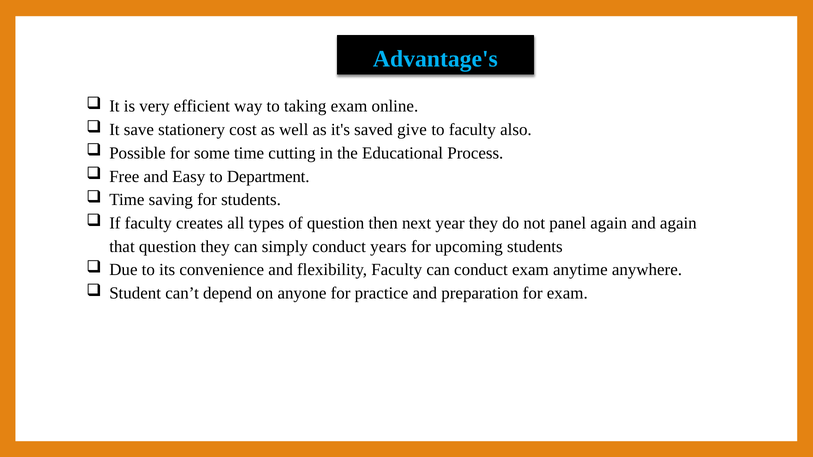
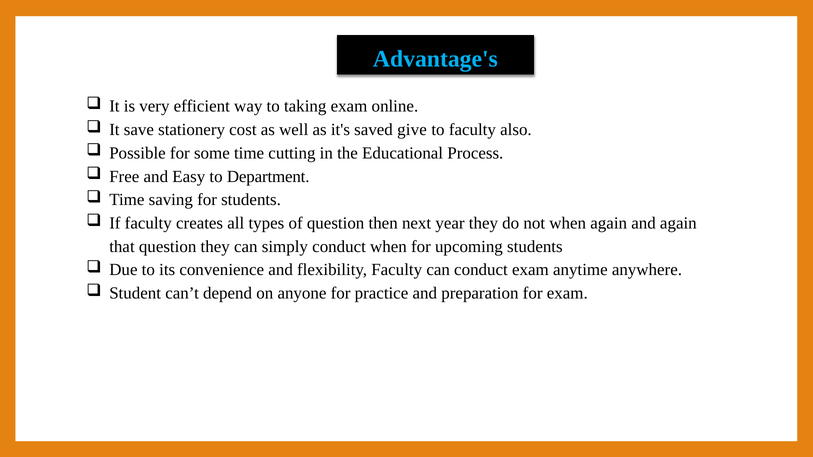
not panel: panel -> when
conduct years: years -> when
